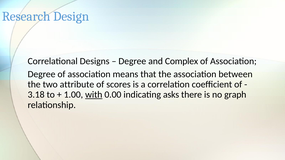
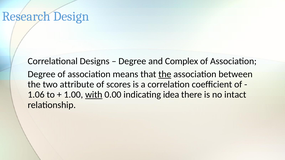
the at (165, 74) underline: none -> present
3.18: 3.18 -> 1.06
asks: asks -> idea
graph: graph -> intact
